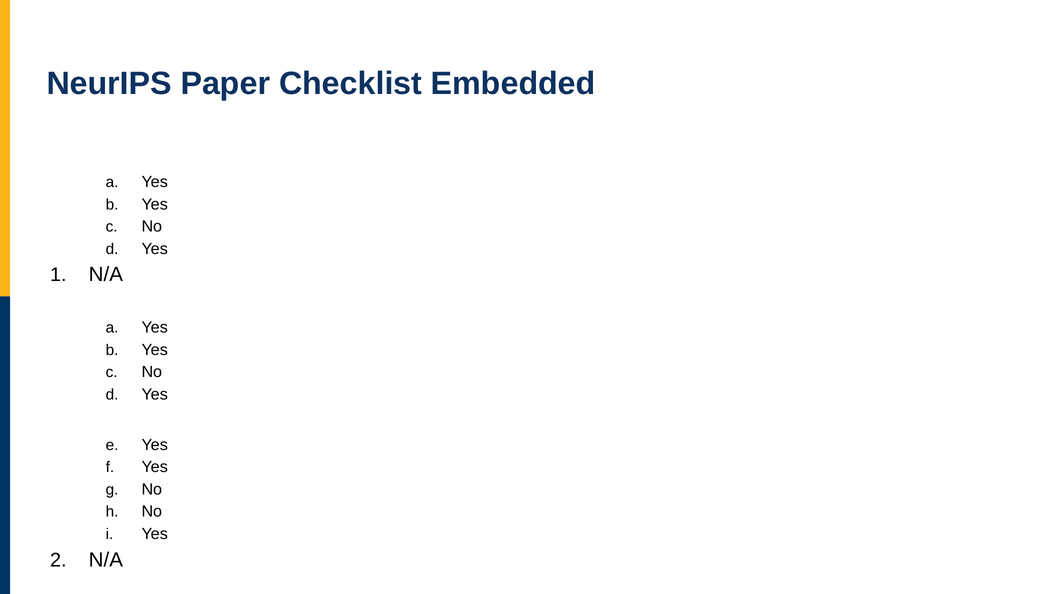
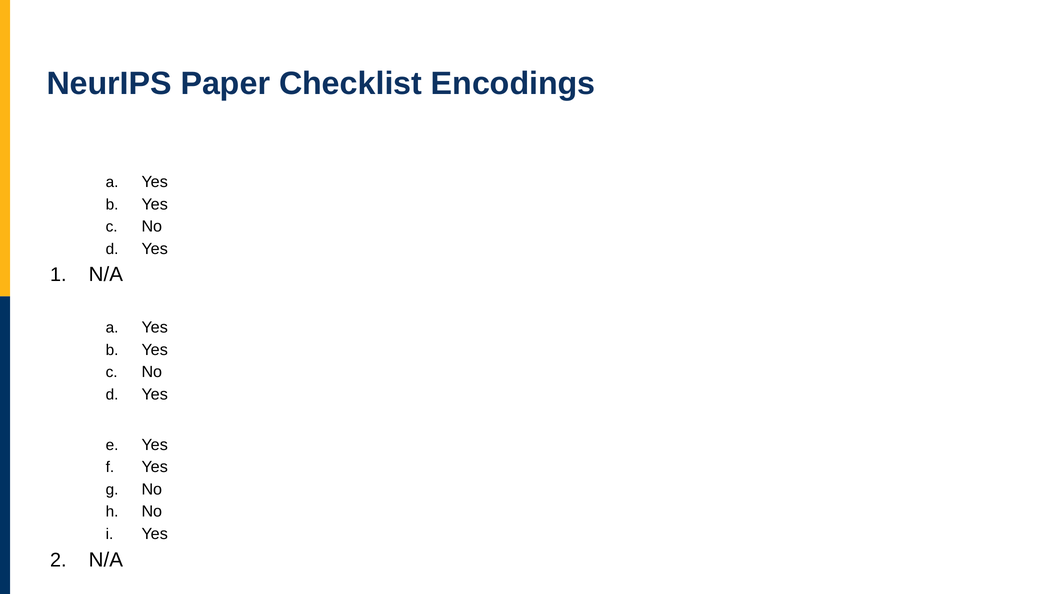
Embedded: Embedded -> Encodings
